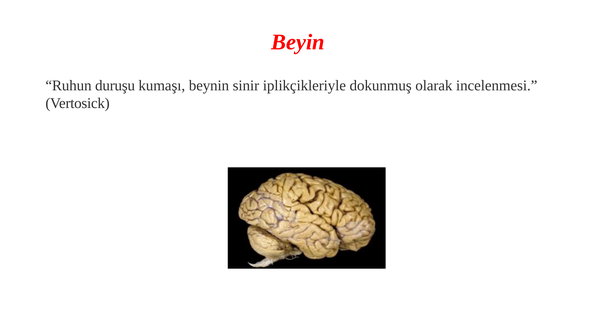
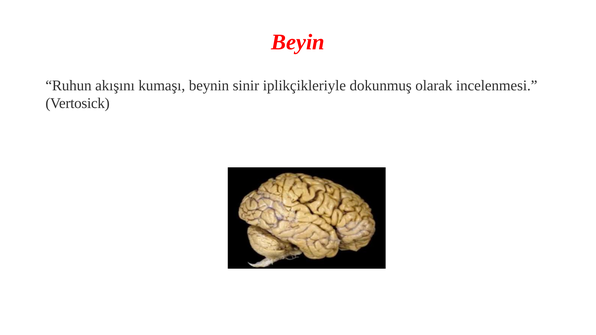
duruşu: duruşu -> akışını
